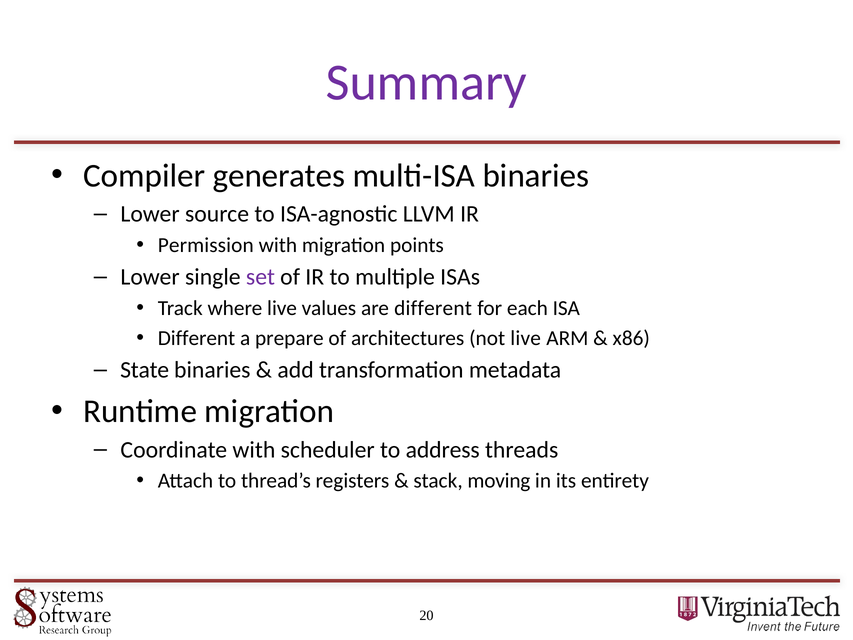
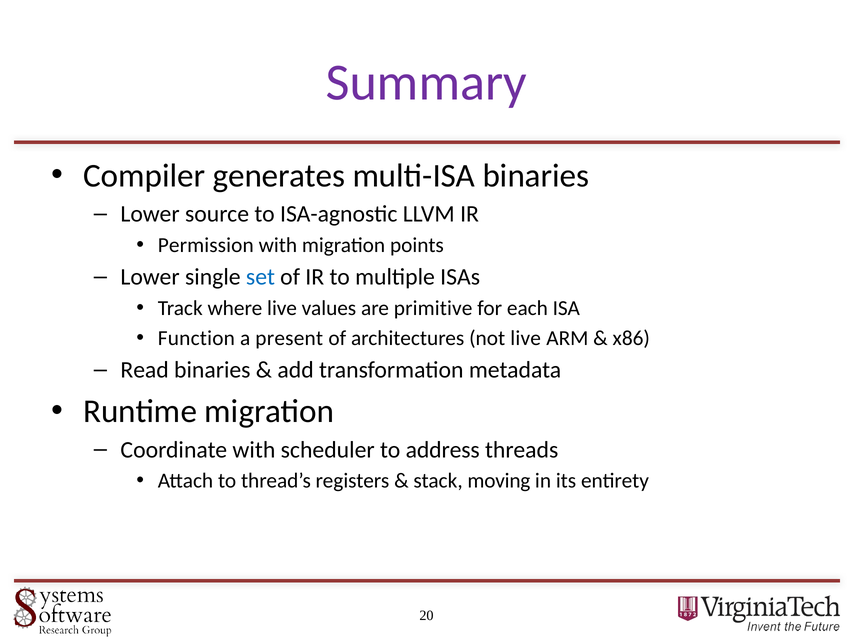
set colour: purple -> blue
are different: different -> primitive
Different at (197, 338): Different -> Function
prepare: prepare -> present
State: State -> Read
